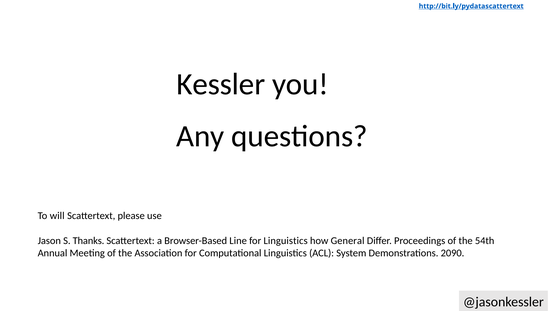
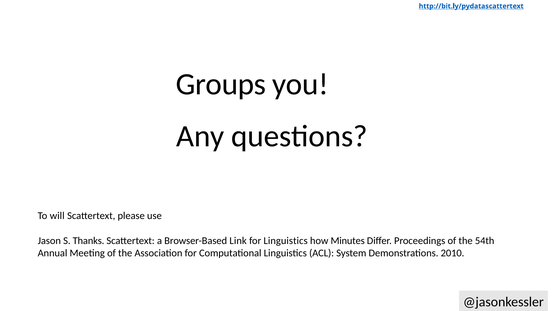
Kessler: Kessler -> Groups
Line: Line -> Link
General: General -> Minutes
2090: 2090 -> 2010
